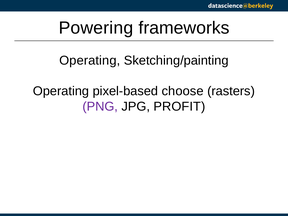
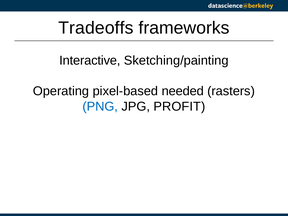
Powering: Powering -> Tradeoffs
Operating at (90, 60): Operating -> Interactive
choose: choose -> needed
PNG colour: purple -> blue
